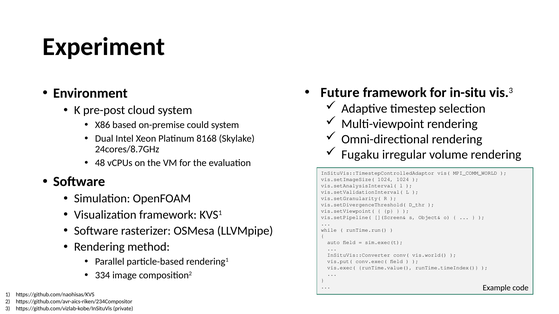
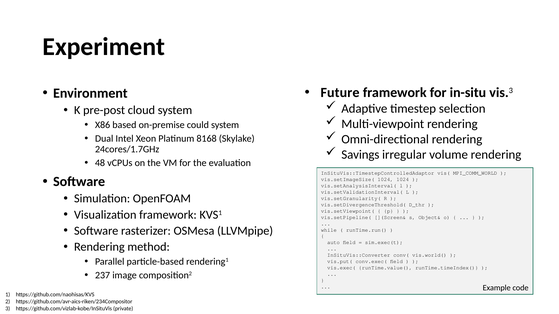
24cores/8.7GHz: 24cores/8.7GHz -> 24cores/1.7GHz
Fugaku: Fugaku -> Savings
334: 334 -> 237
